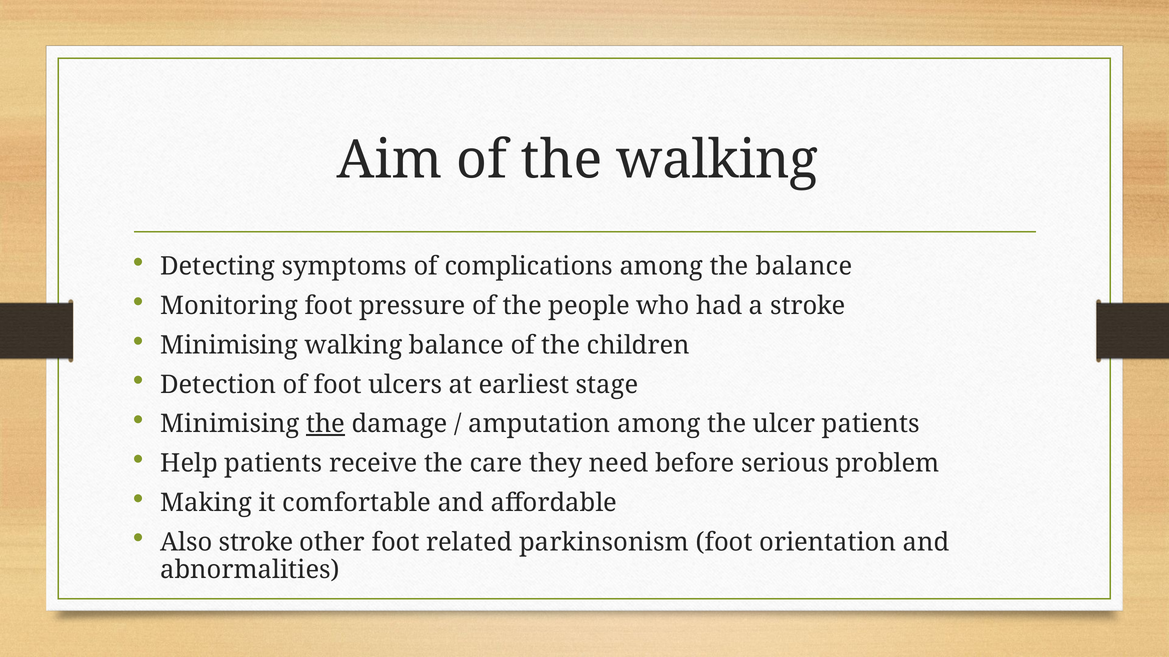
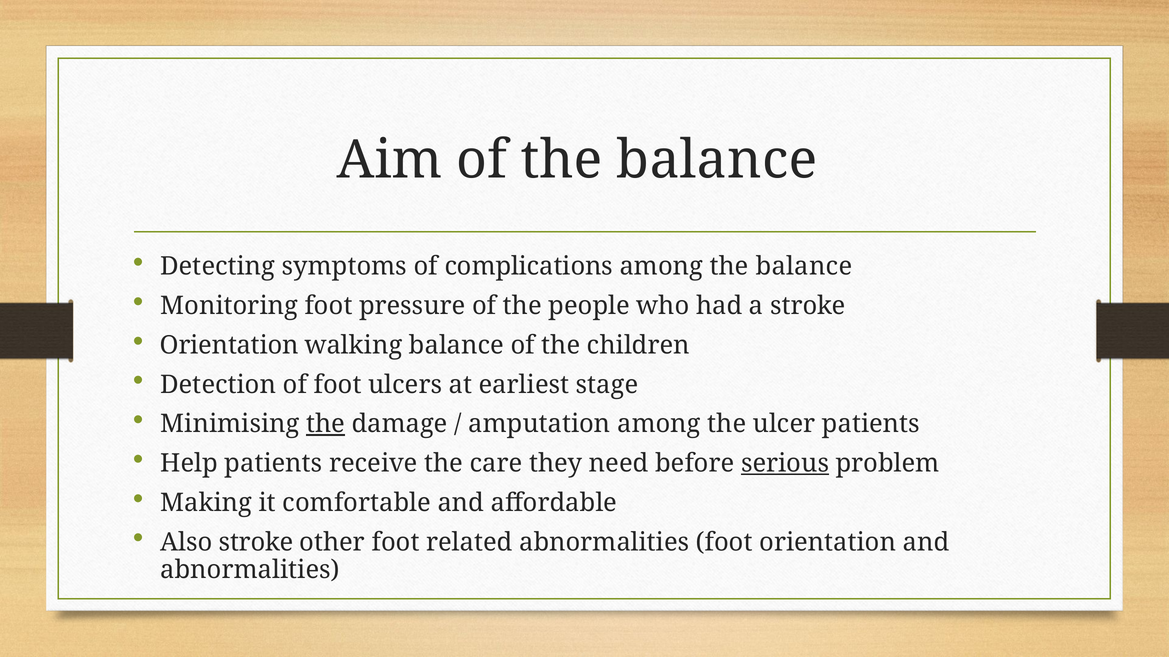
of the walking: walking -> balance
Minimising at (229, 346): Minimising -> Orientation
serious underline: none -> present
related parkinsonism: parkinsonism -> abnormalities
